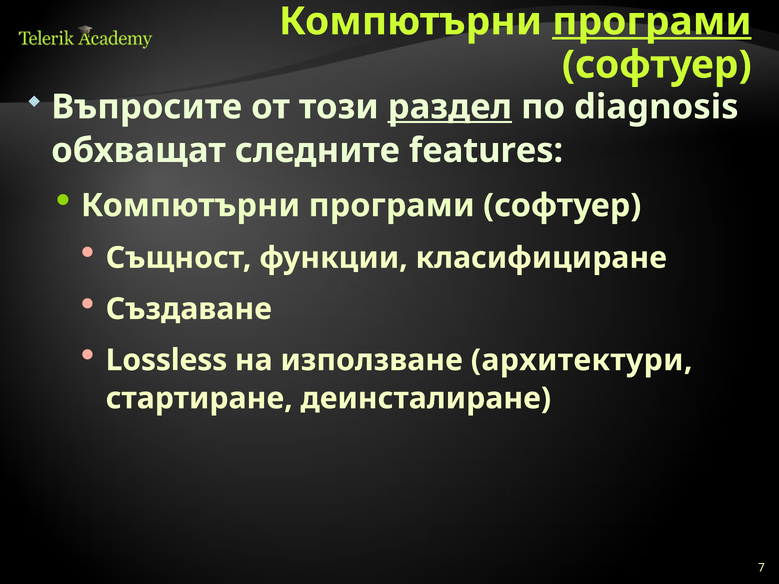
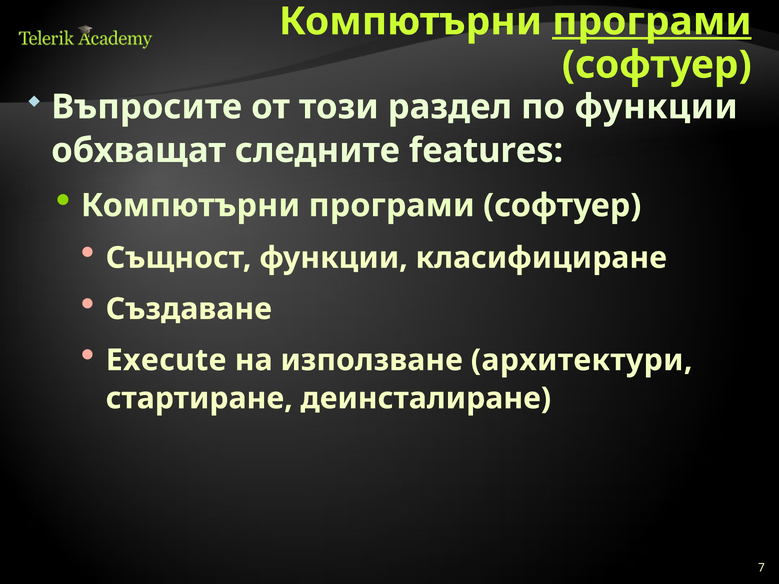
раздел underline: present -> none
по diagnosis: diagnosis -> функции
Lossless: Lossless -> Execute
